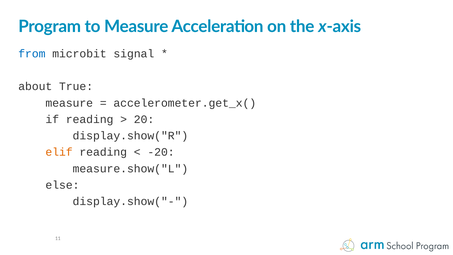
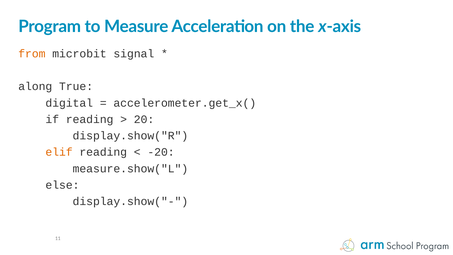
from colour: blue -> orange
about: about -> along
measure at (69, 103): measure -> digital
